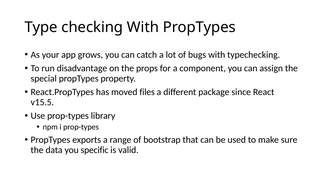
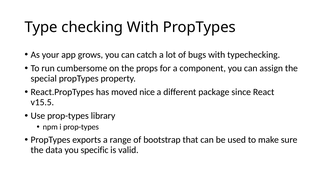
disadvantage: disadvantage -> cumbersome
files: files -> nice
